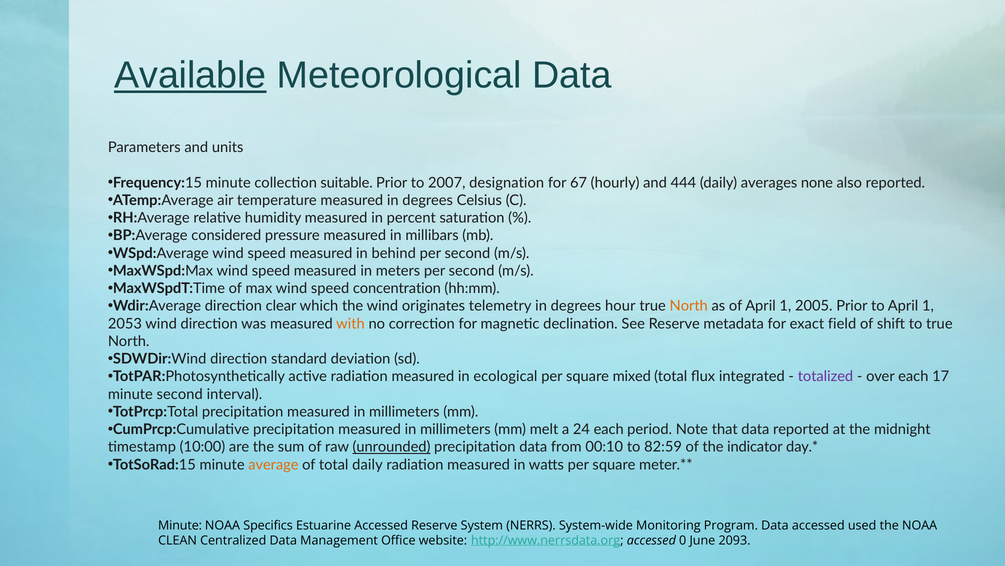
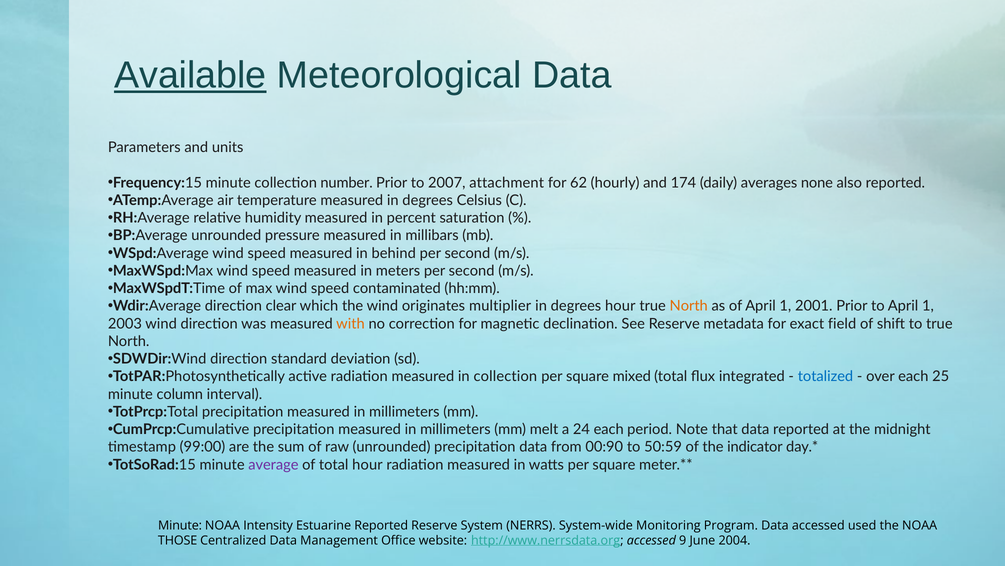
suitable: suitable -> number
designation: designation -> attachment
67: 67 -> 62
444: 444 -> 174
BP:Average considered: considered -> unrounded
concentration: concentration -> contaminated
telemetry: telemetry -> multiplier
2005: 2005 -> 2001
2053: 2053 -> 2003
in ecological: ecological -> collection
totalized colour: purple -> blue
17: 17 -> 25
minute second: second -> column
10:00: 10:00 -> 99:00
unrounded at (391, 447) underline: present -> none
00:10: 00:10 -> 00:90
82:59: 82:59 -> 50:59
average colour: orange -> purple
total daily: daily -> hour
Specifics: Specifics -> Intensity
Estuarine Accessed: Accessed -> Reported
CLEAN: CLEAN -> THOSE
0: 0 -> 9
2093: 2093 -> 2004
